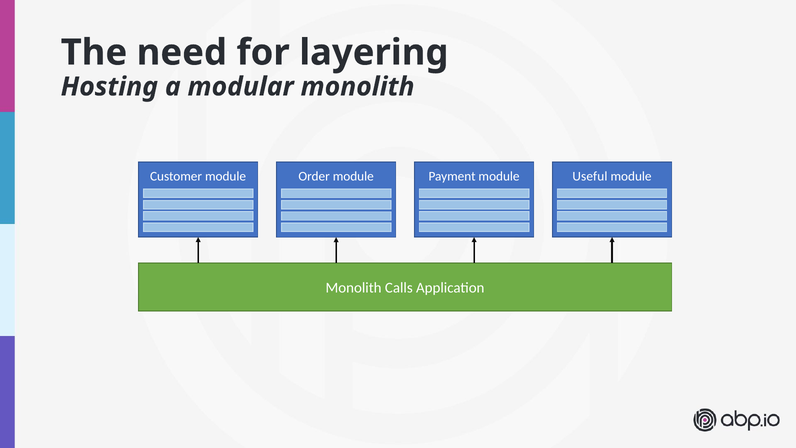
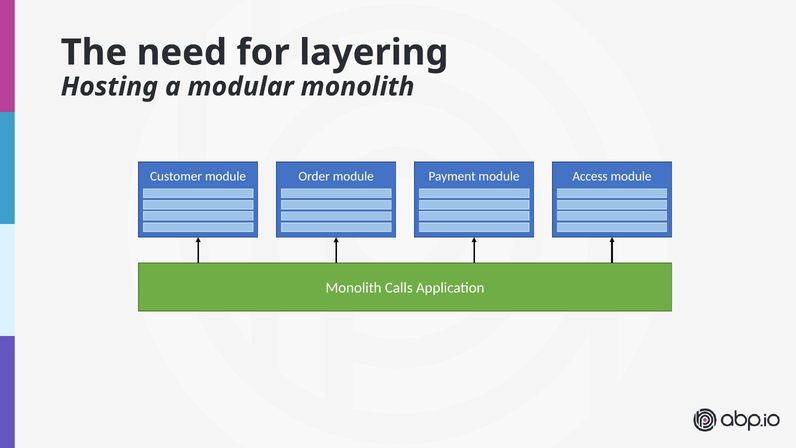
Useful: Useful -> Access
